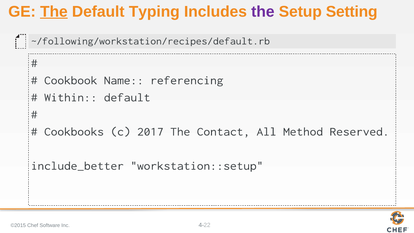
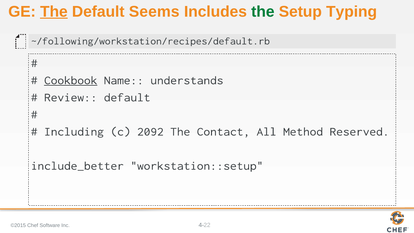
Typing: Typing -> Seems
the at (263, 12) colour: purple -> green
Setting: Setting -> Typing
Cookbook underline: none -> present
referencing: referencing -> understands
Within: Within -> Review
Cookbooks: Cookbooks -> Including
2017: 2017 -> 2092
